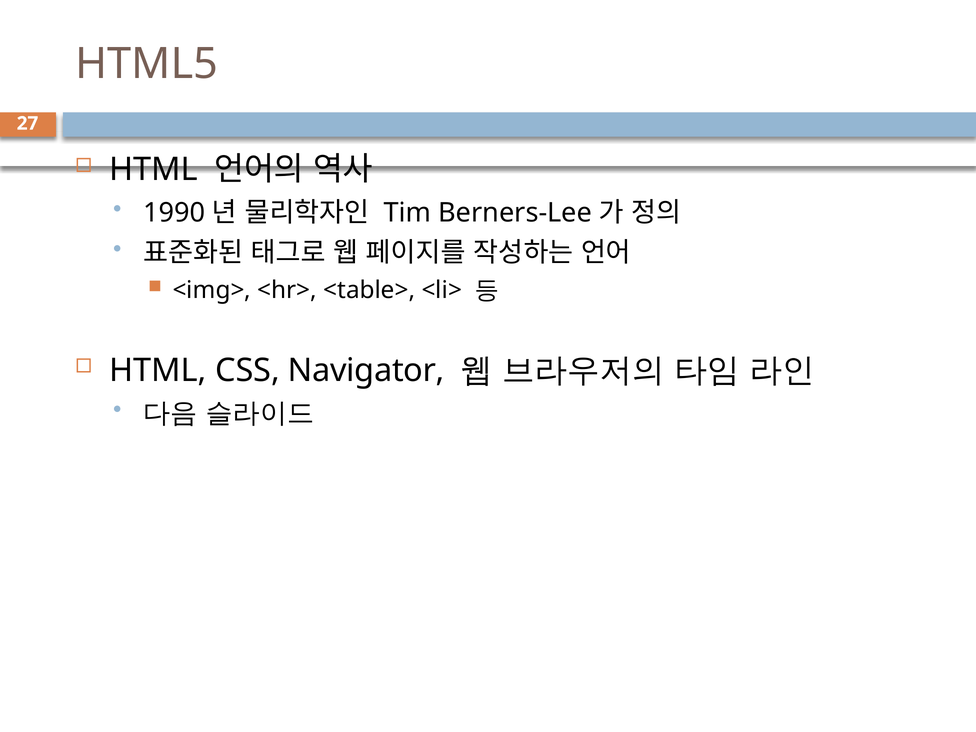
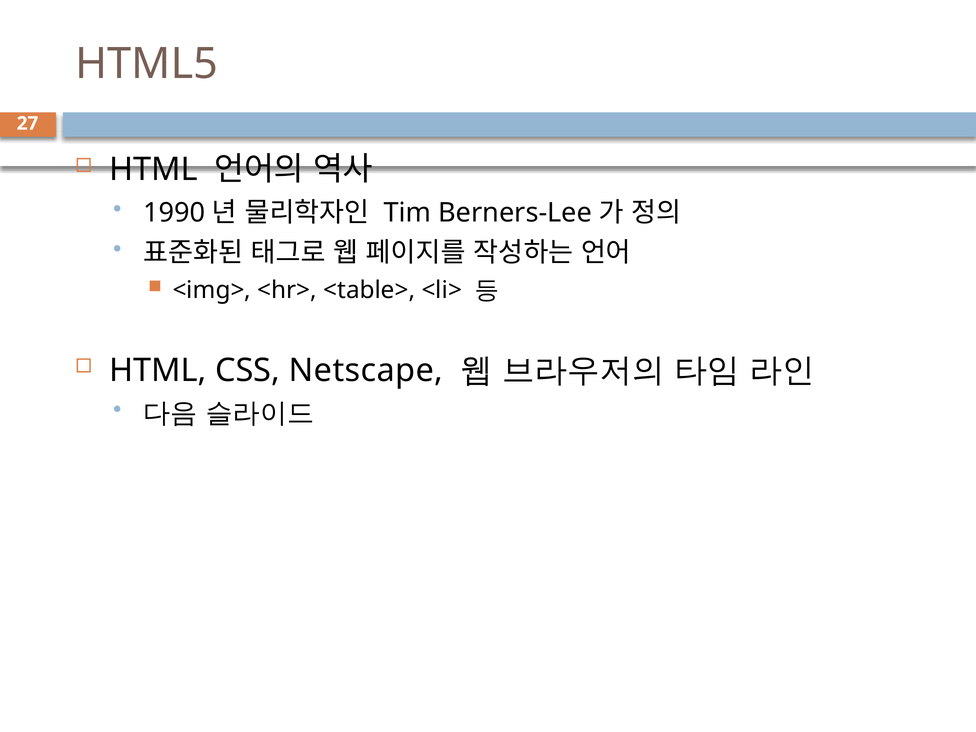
Navigator: Navigator -> Netscape
